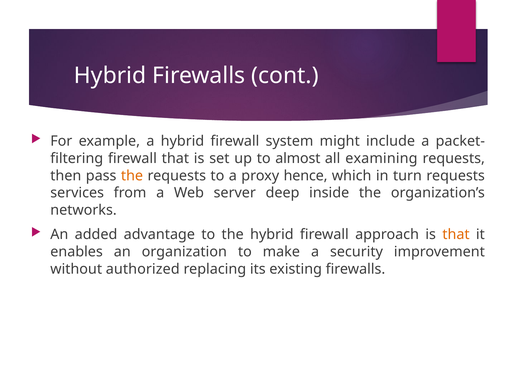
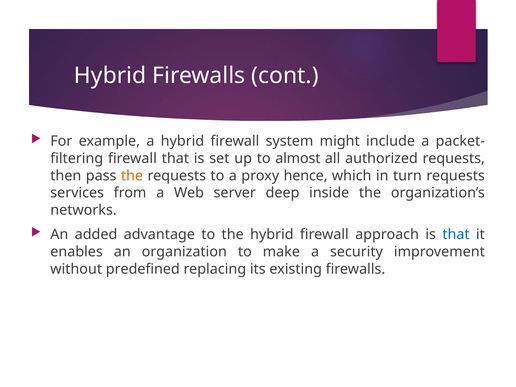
examining: examining -> authorized
that at (456, 235) colour: orange -> blue
authorized: authorized -> predefined
